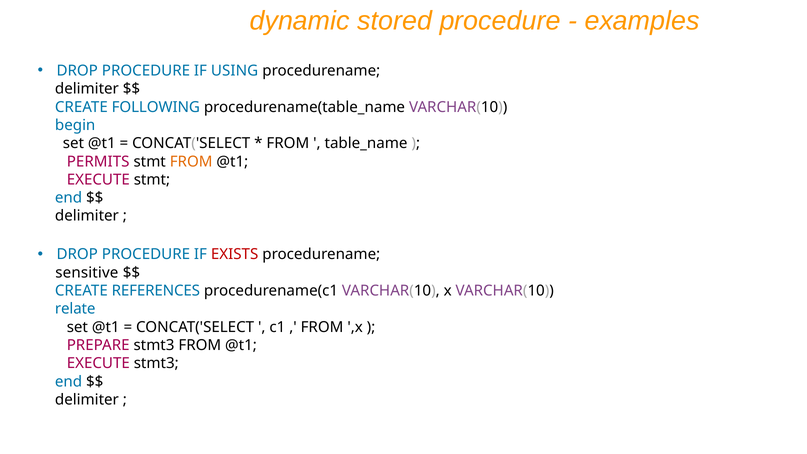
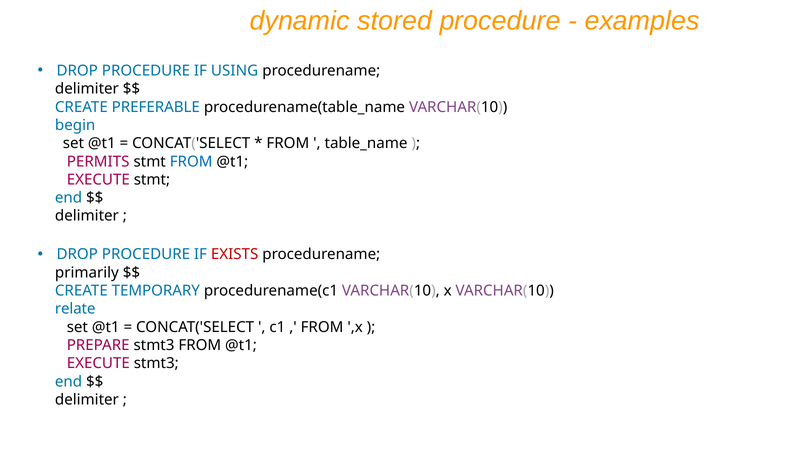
FOLLOWING: FOLLOWING -> PREFERABLE
FROM at (191, 161) colour: orange -> blue
sensitive: sensitive -> primarily
REFERENCES: REFERENCES -> TEMPORARY
